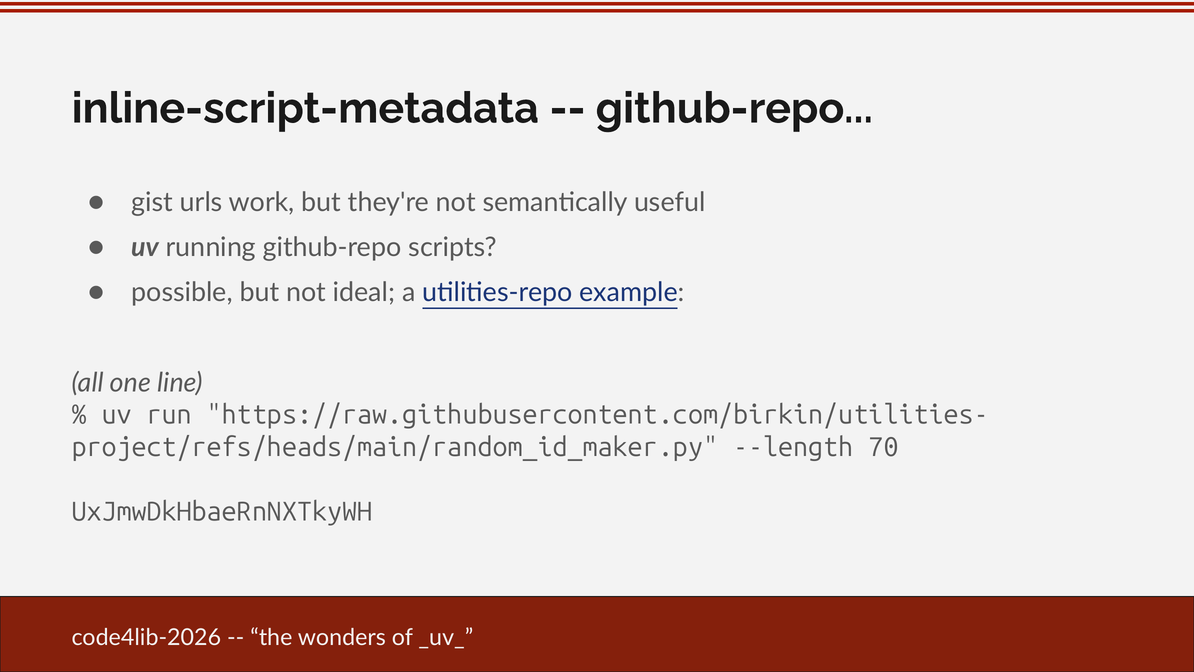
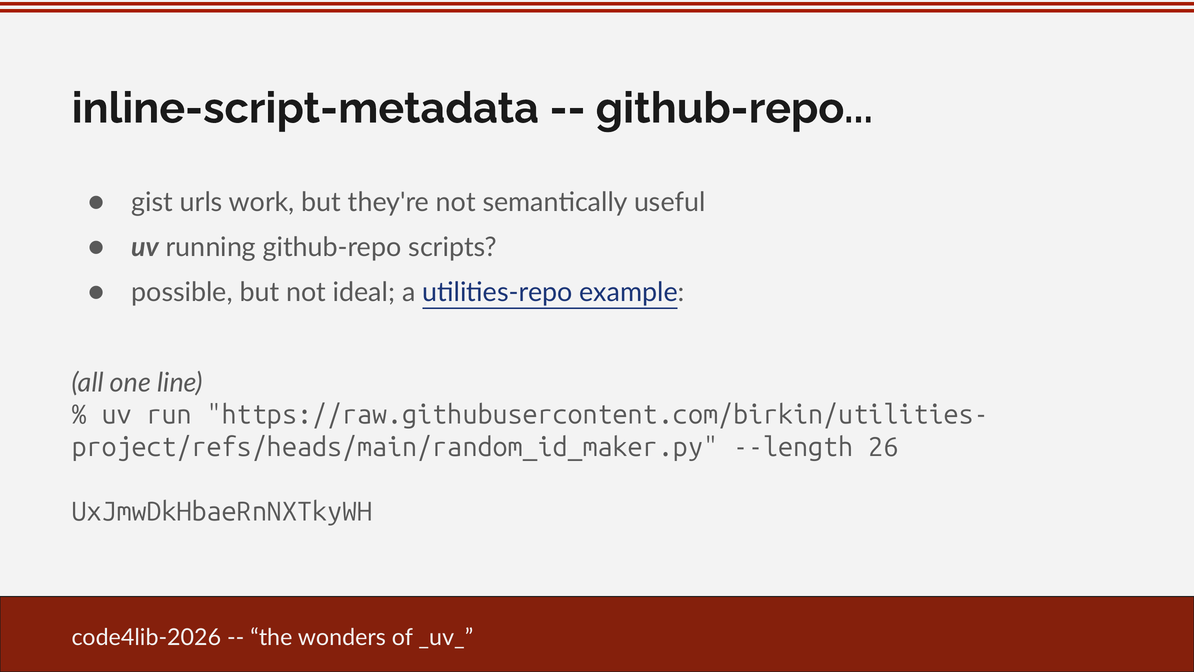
70: 70 -> 26
